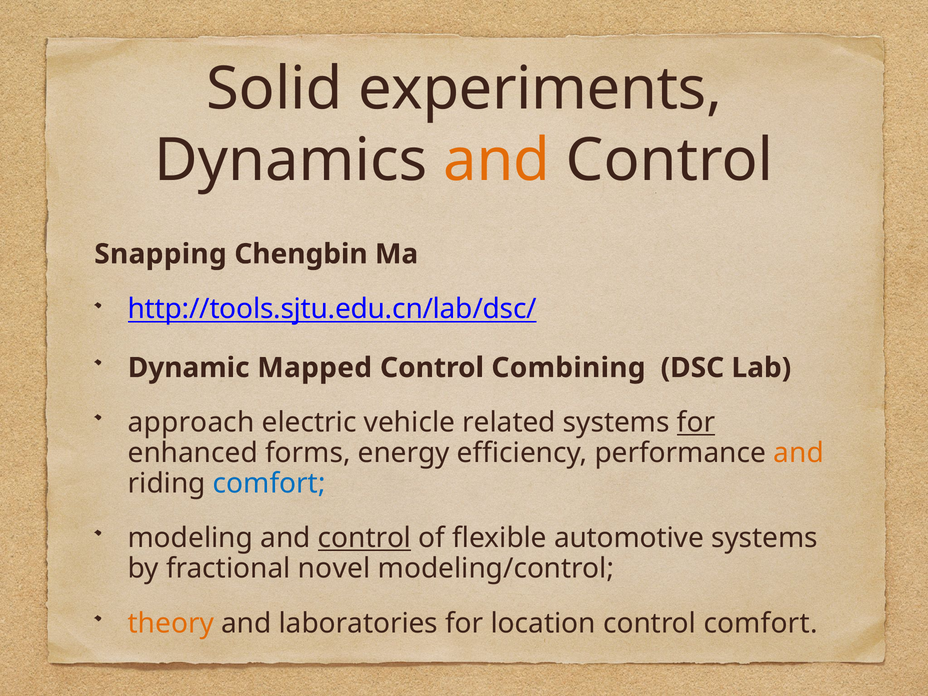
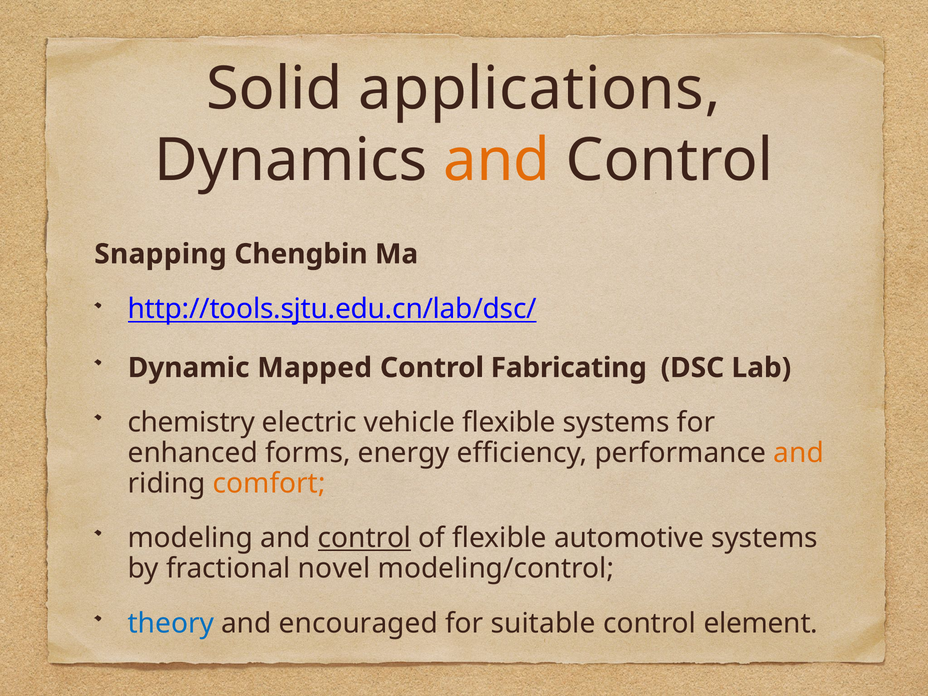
experiments: experiments -> applications
Combining: Combining -> Fabricating
approach: approach -> chemistry
vehicle related: related -> flexible
for at (696, 423) underline: present -> none
comfort at (269, 483) colour: blue -> orange
theory colour: orange -> blue
laboratories: laboratories -> encouraged
location: location -> suitable
control comfort: comfort -> element
